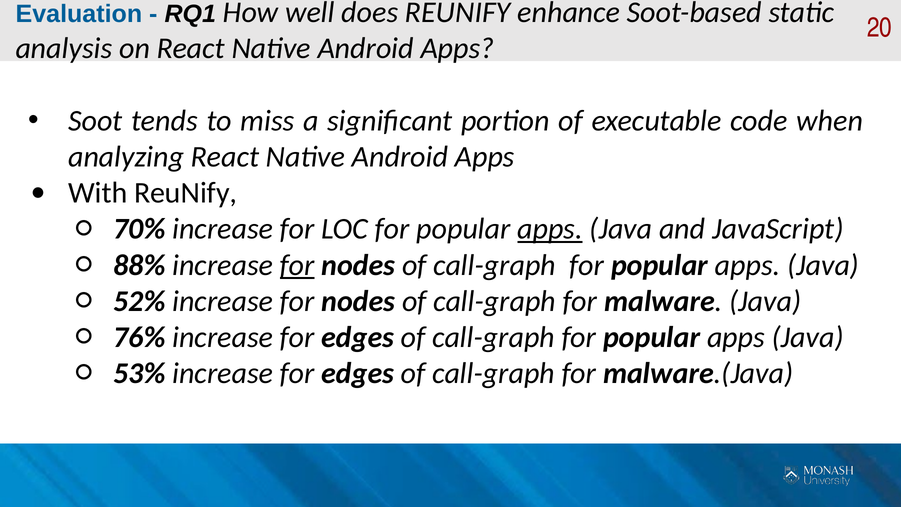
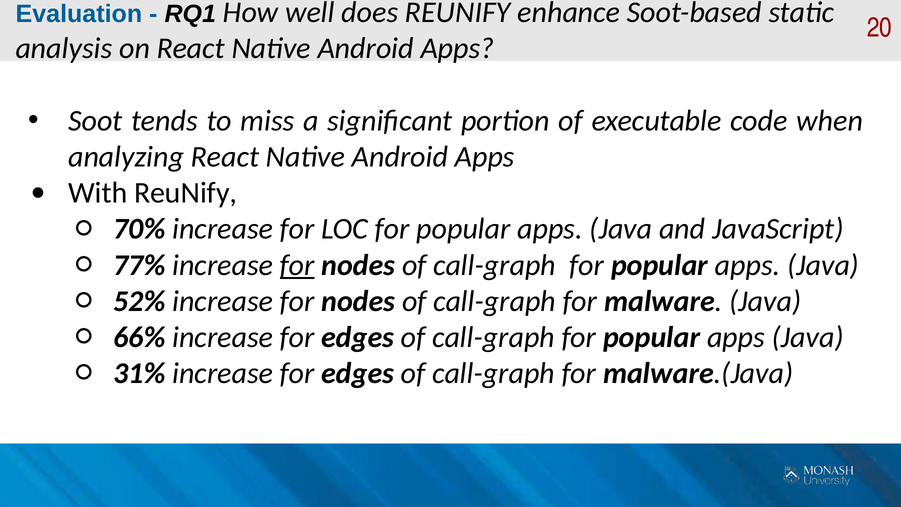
apps at (550, 229) underline: present -> none
88%: 88% -> 77%
76%: 76% -> 66%
53%: 53% -> 31%
